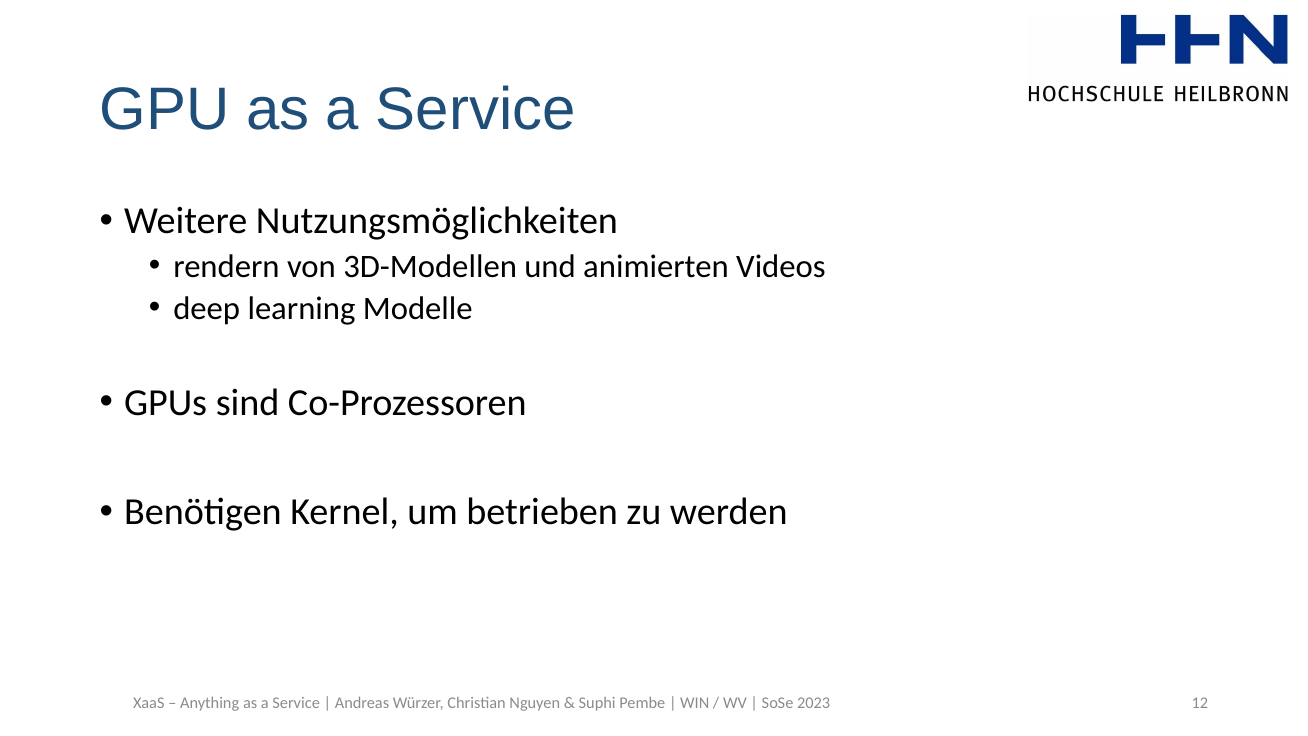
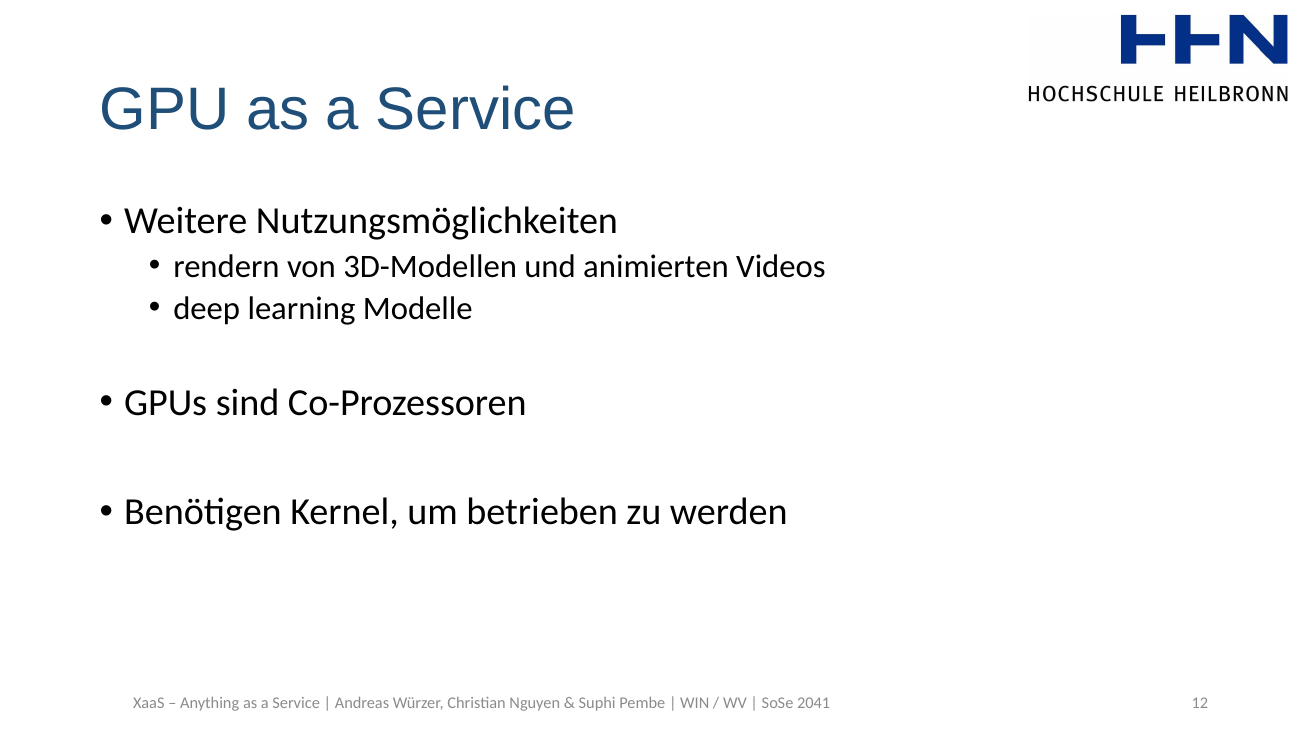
2023: 2023 -> 2041
